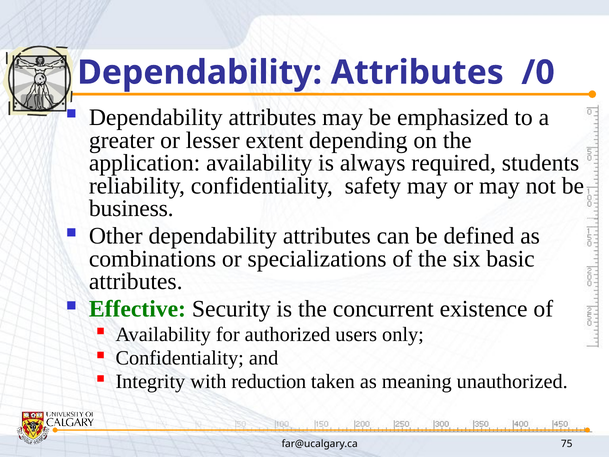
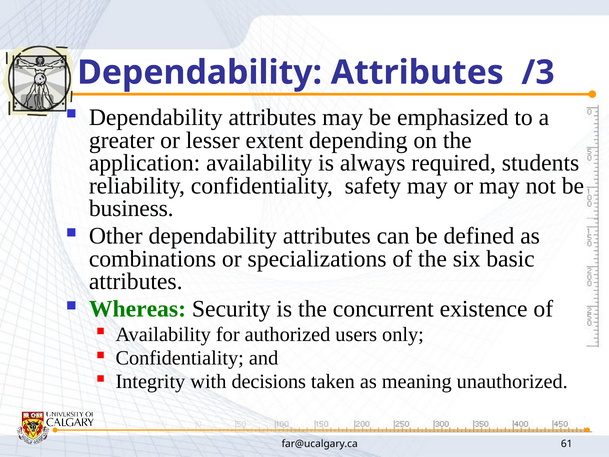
/0: /0 -> /3
Effective: Effective -> Whereas
reduction: reduction -> decisions
75: 75 -> 61
